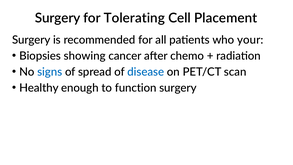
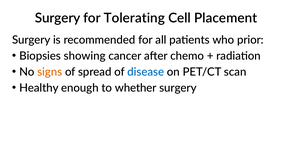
your: your -> prior
signs colour: blue -> orange
function: function -> whether
